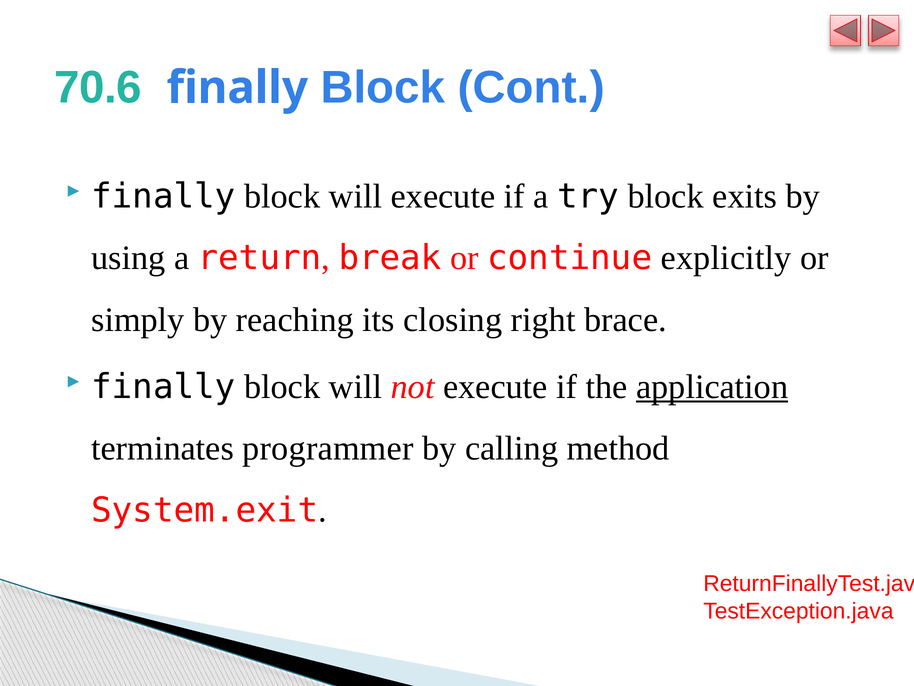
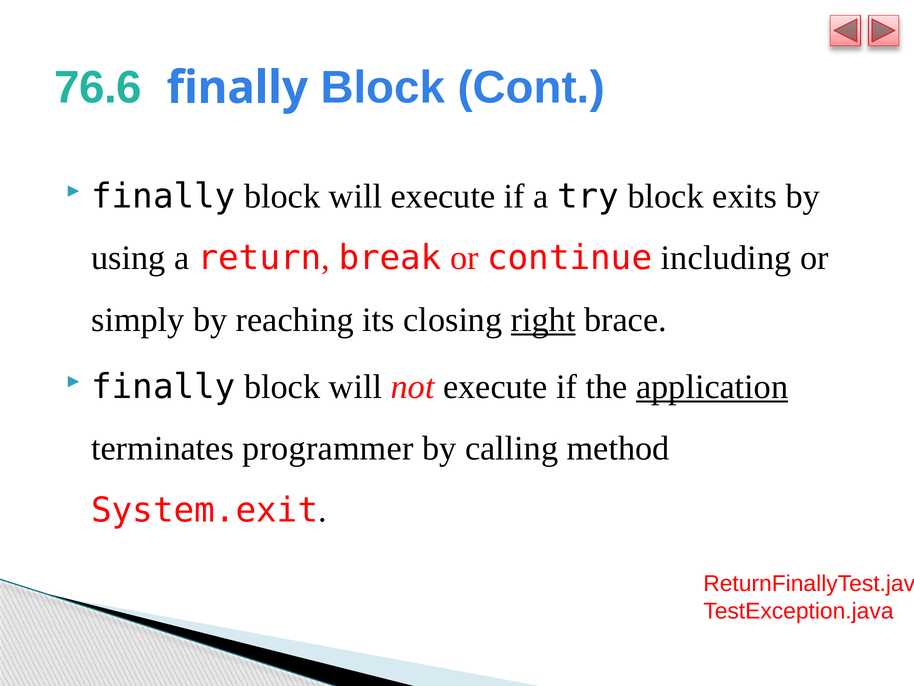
70.6: 70.6 -> 76.6
explicitly: explicitly -> including
right underline: none -> present
